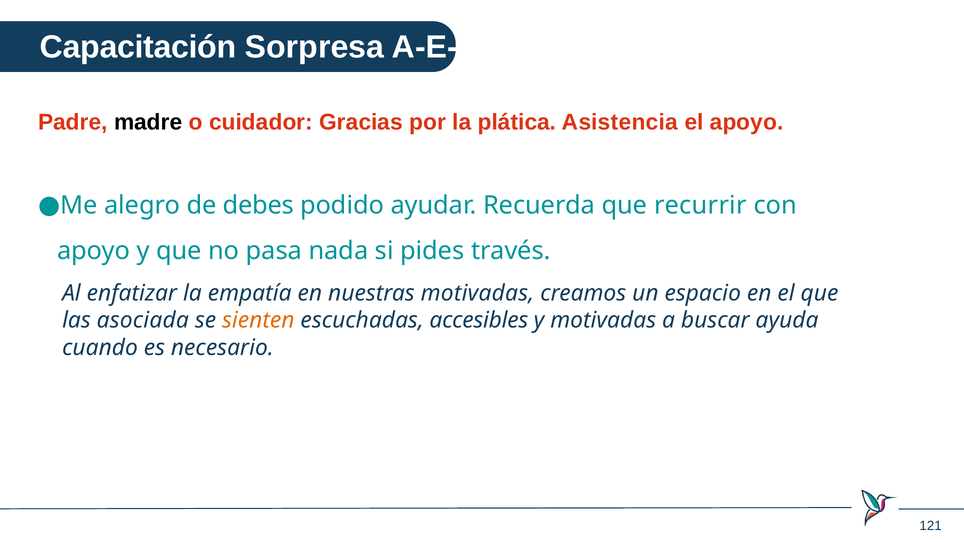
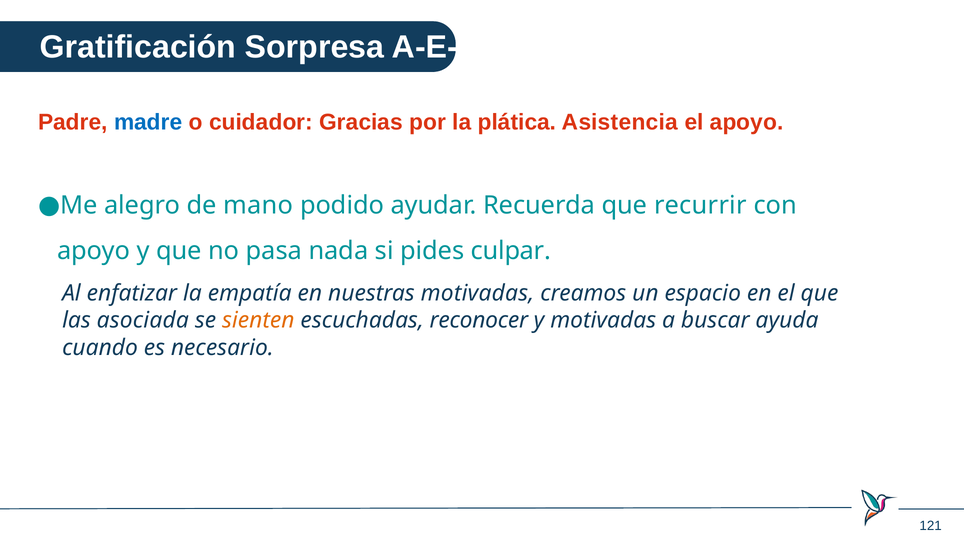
Capacitación: Capacitación -> Gratificación
madre colour: black -> blue
debes: debes -> mano
través: través -> culpar
accesibles: accesibles -> reconocer
